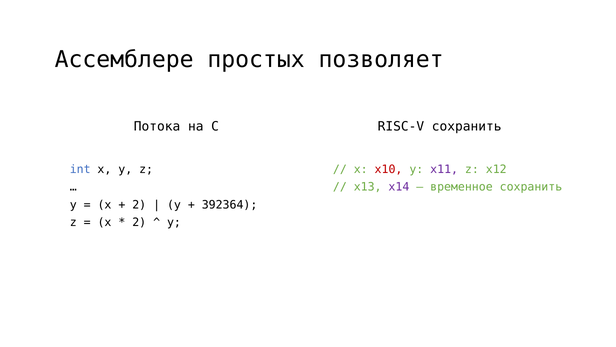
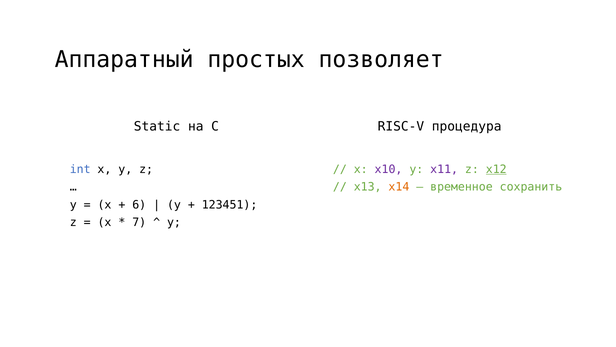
Ассемблере: Ассемблере -> Аппаратный
Потока: Потока -> Static
RISC-V сохранить: сохранить -> процедура
x10 colour: red -> purple
x12 underline: none -> present
x14 colour: purple -> orange
2 at (139, 205): 2 -> 6
392364: 392364 -> 123451
2 at (139, 222): 2 -> 7
